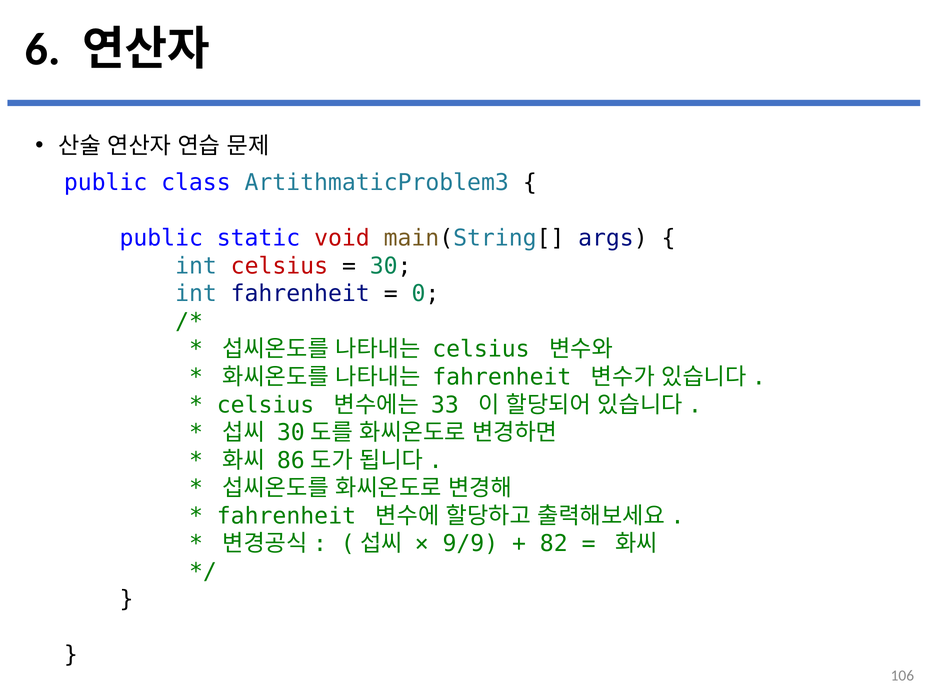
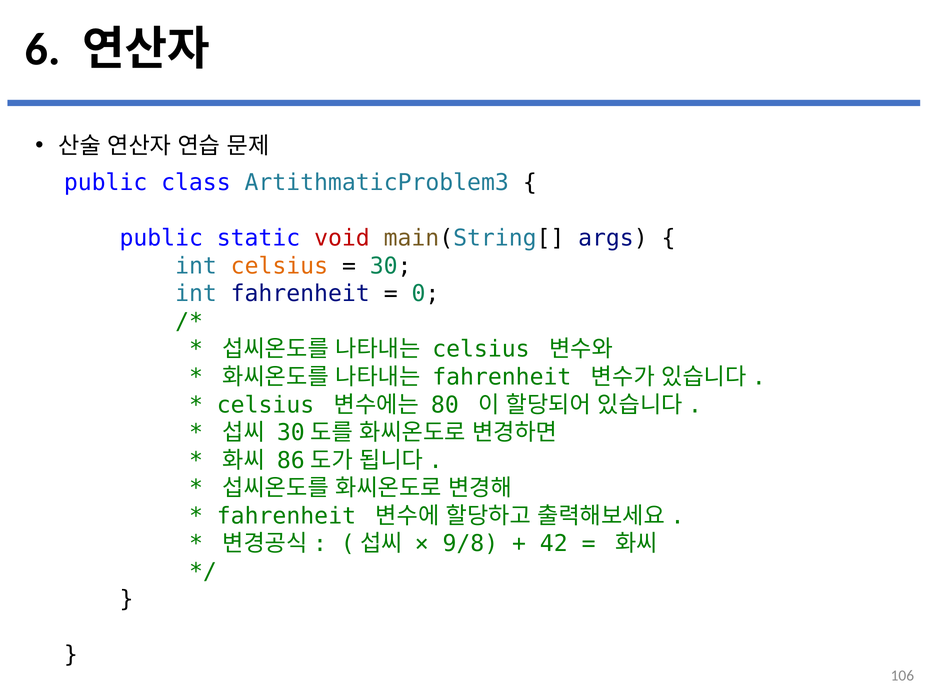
celsius at (279, 266) colour: red -> orange
33: 33 -> 80
9/9: 9/9 -> 9/8
82: 82 -> 42
